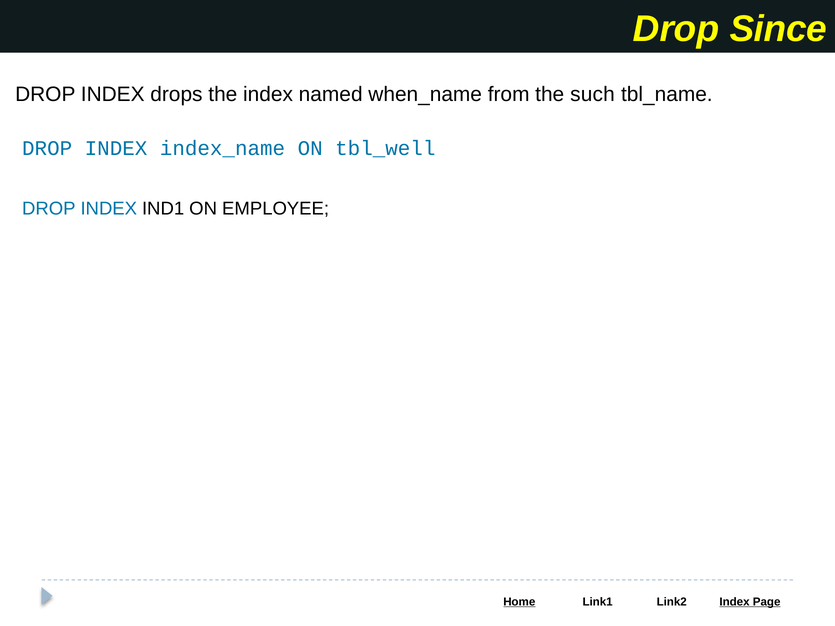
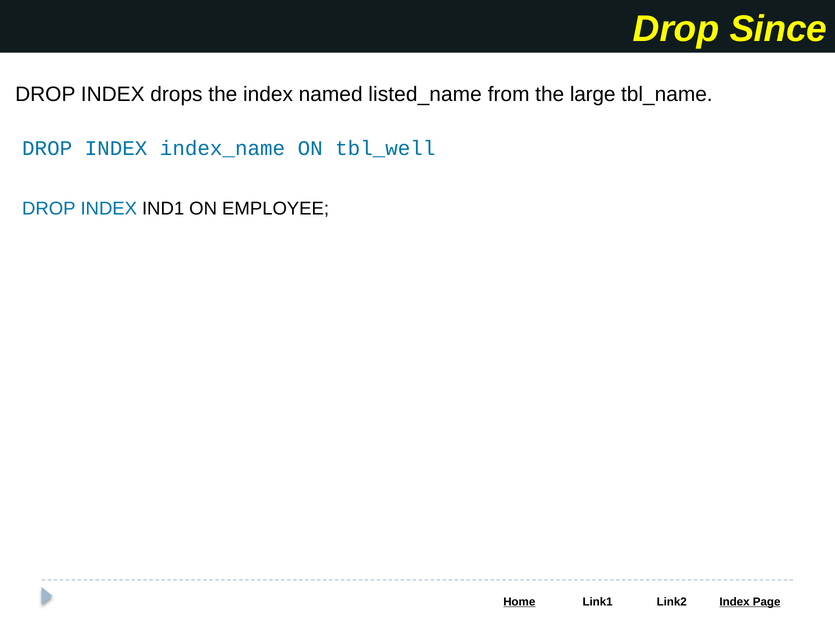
when_name: when_name -> listed_name
such: such -> large
